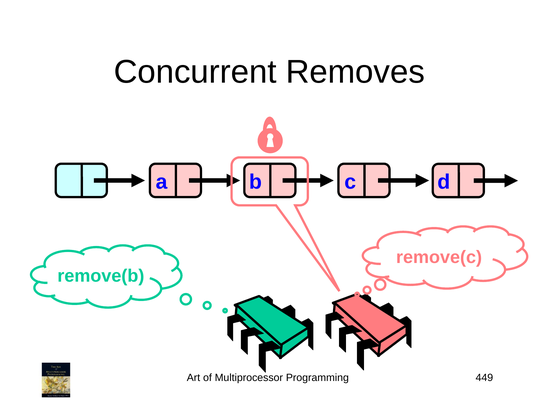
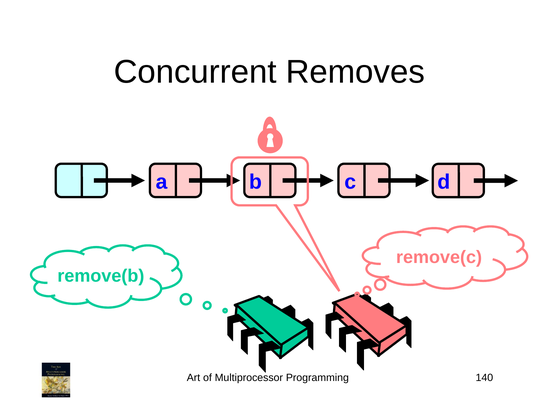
449: 449 -> 140
